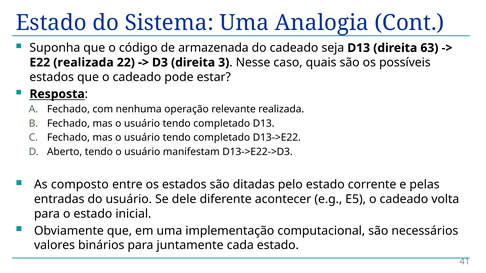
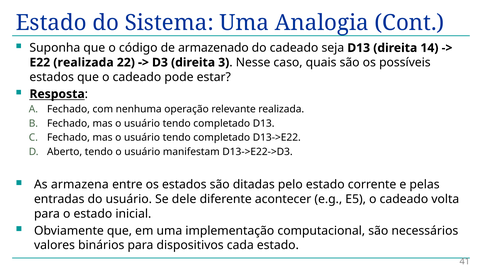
armazenada: armazenada -> armazenado
63: 63 -> 14
composto: composto -> armazena
juntamente: juntamente -> dispositivos
